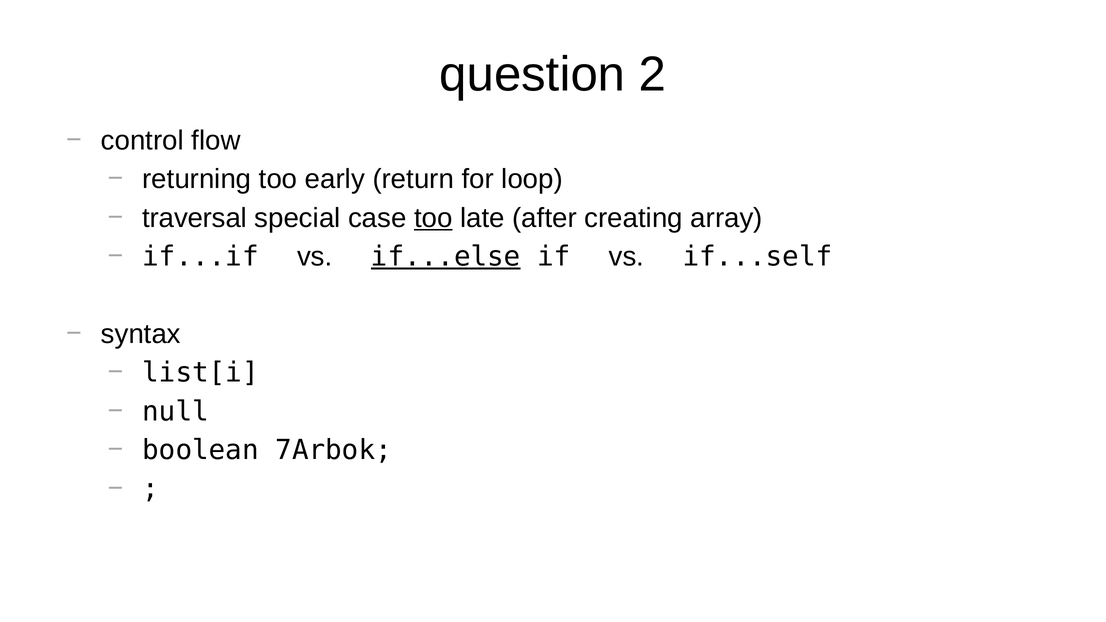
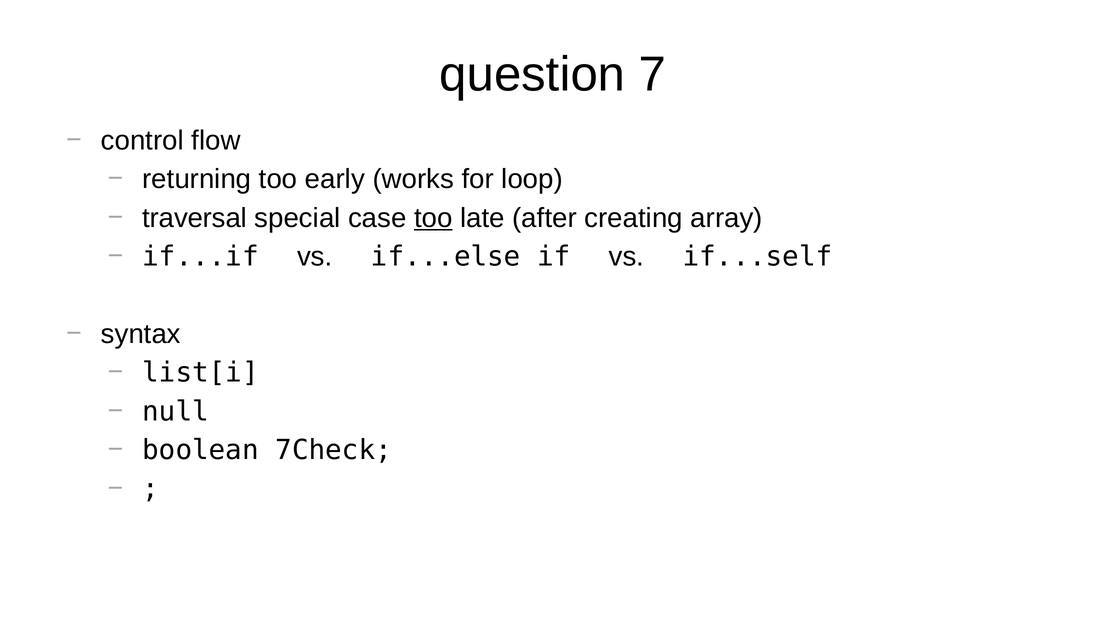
2: 2 -> 7
return: return -> works
if...else underline: present -> none
7Arbok: 7Arbok -> 7Check
